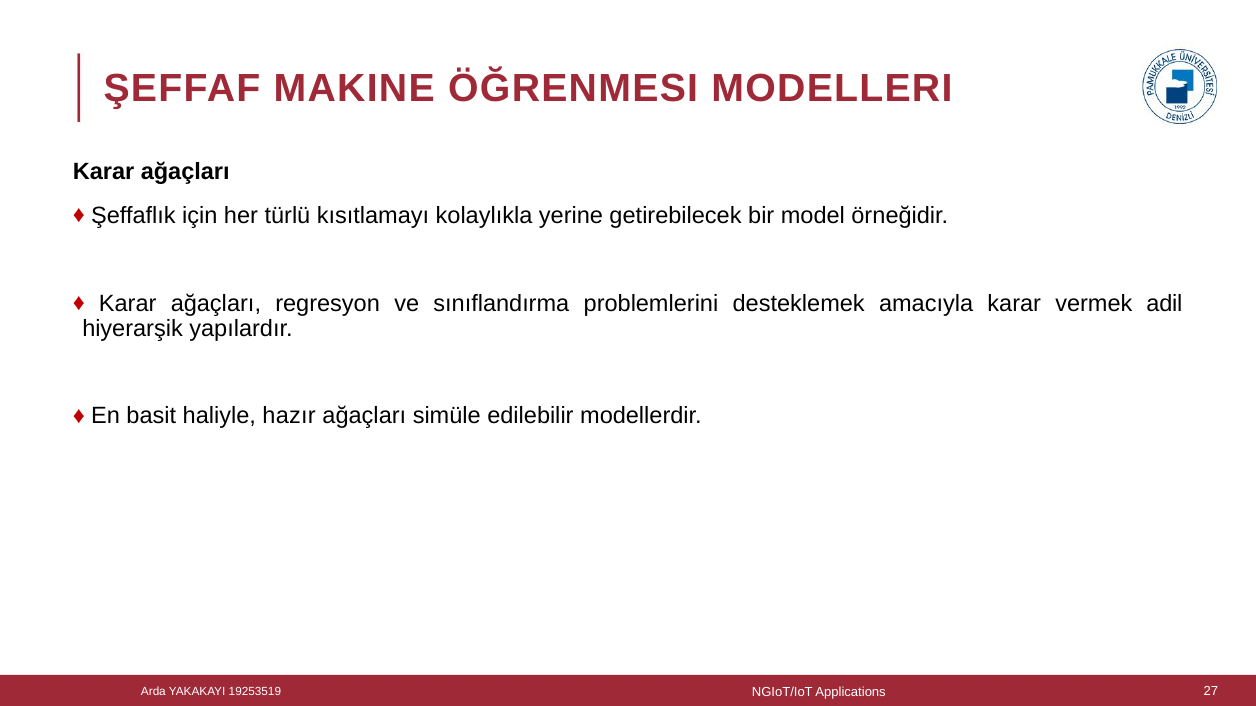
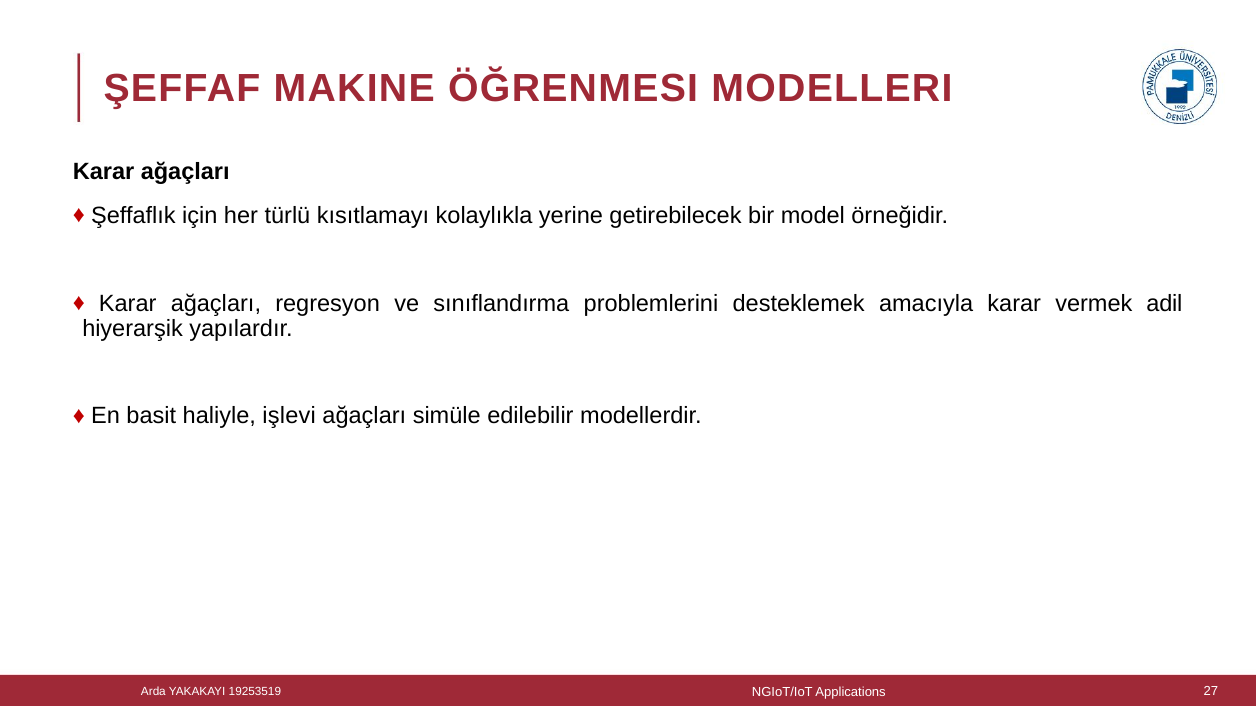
hazır: hazır -> işlevi
